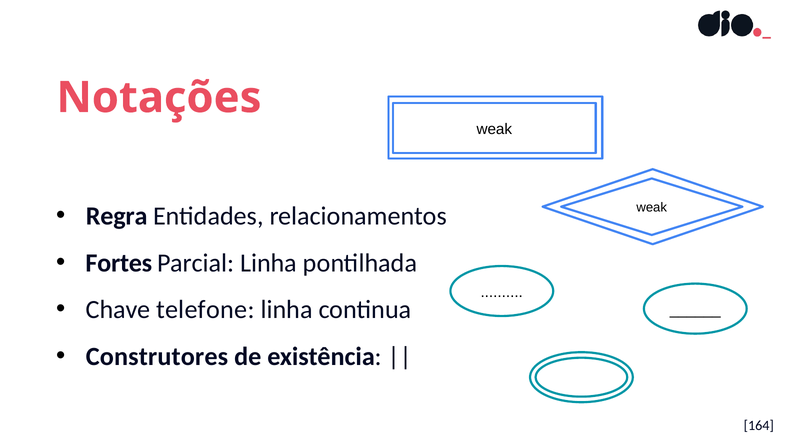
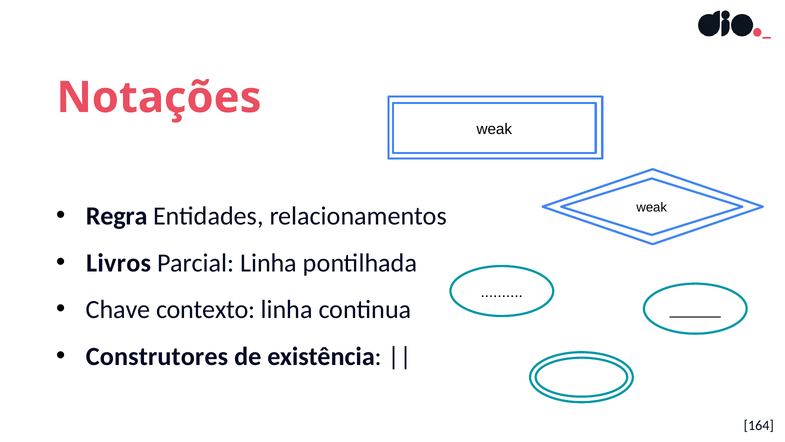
Fortes: Fortes -> Livros
telefone: telefone -> contexto
